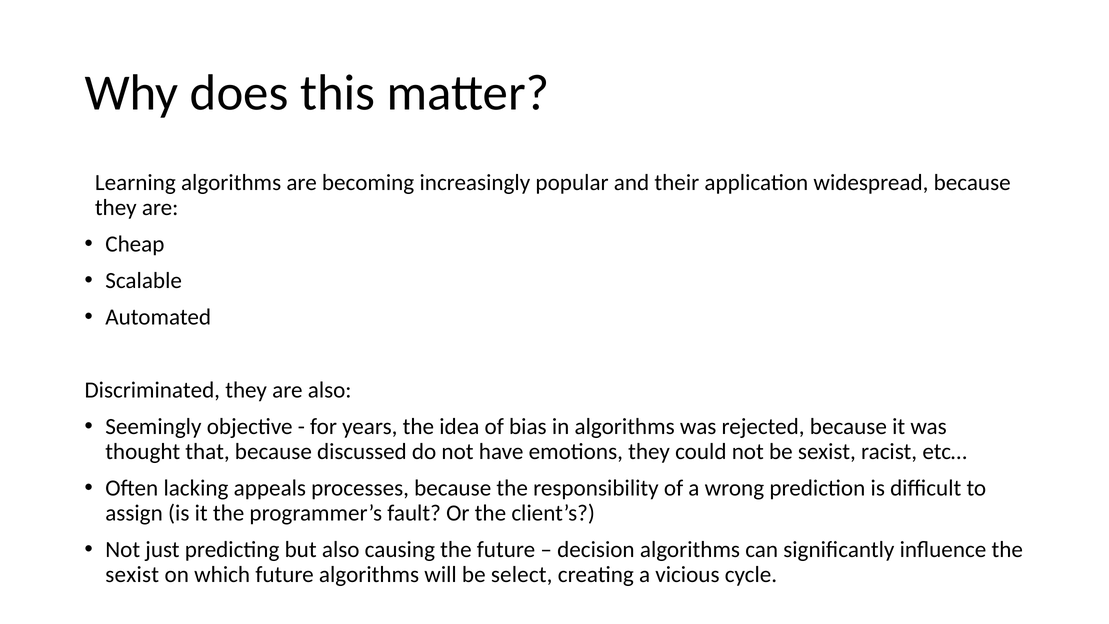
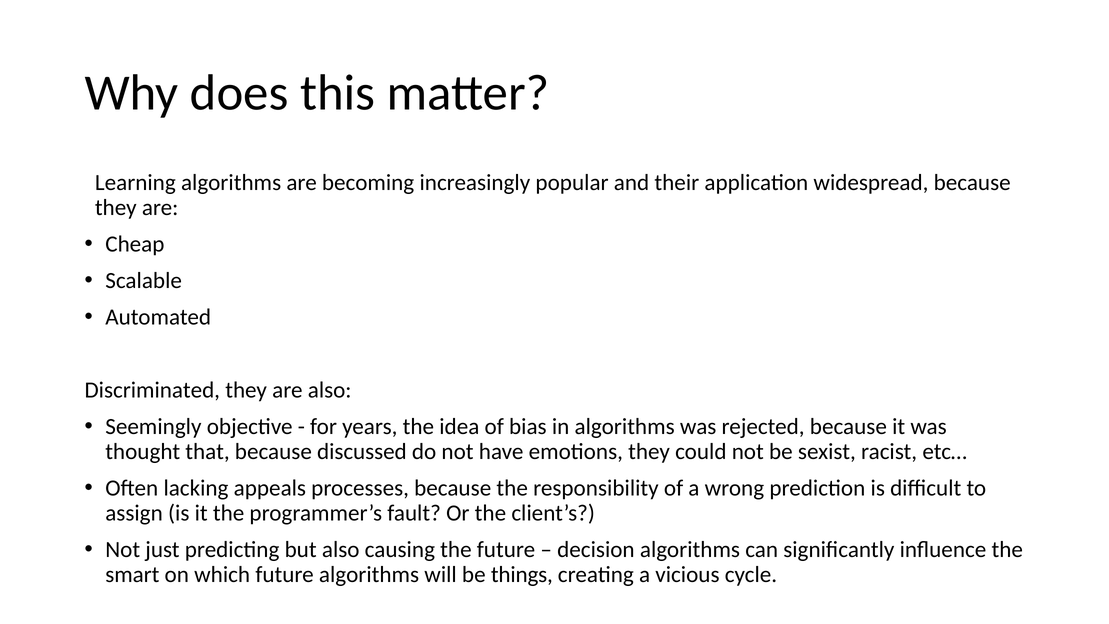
sexist at (132, 574): sexist -> smart
select: select -> things
